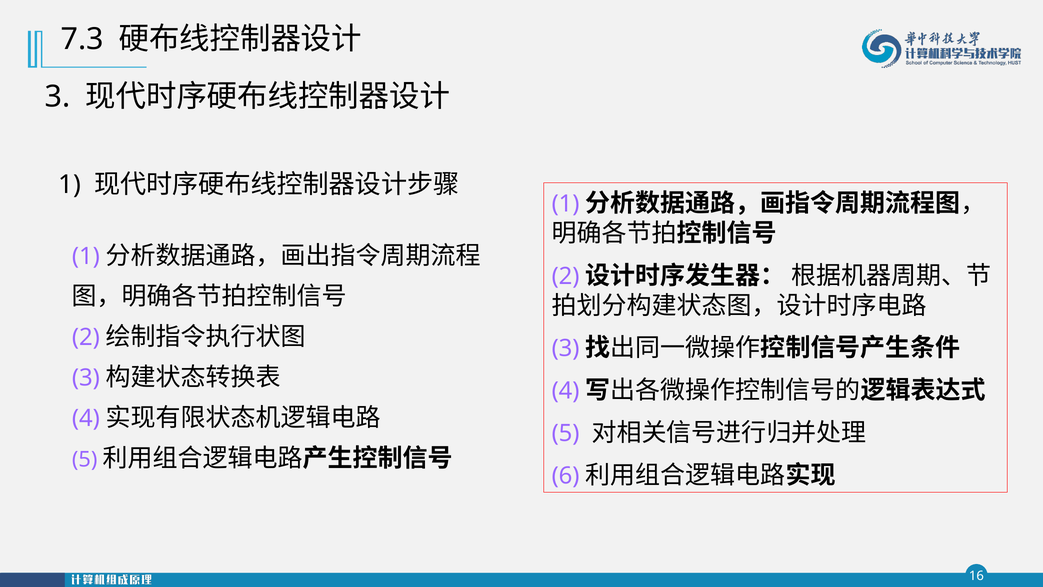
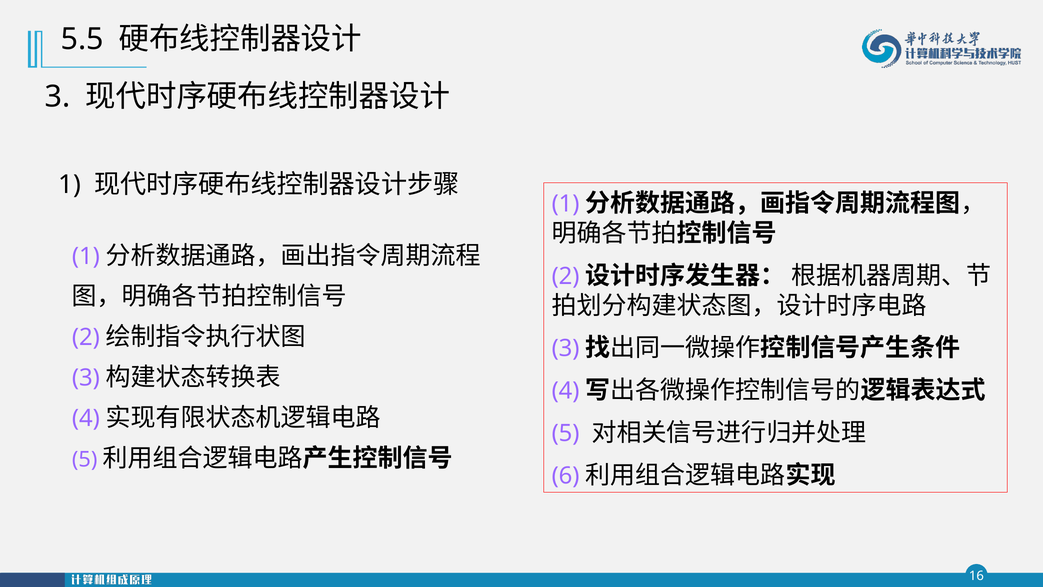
7.3: 7.3 -> 5.5
